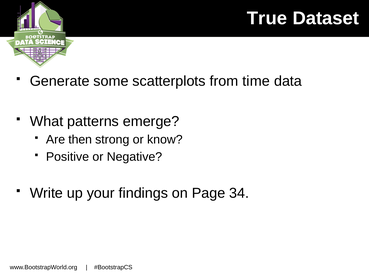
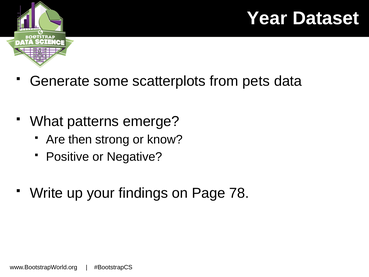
True: True -> Year
time: time -> pets
34: 34 -> 78
